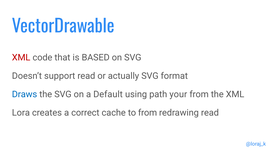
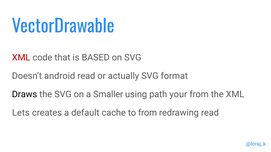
support: support -> android
Draws colour: blue -> black
Default: Default -> Smaller
Lora: Lora -> Lets
correct: correct -> default
